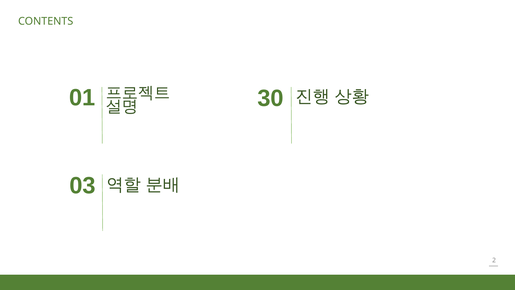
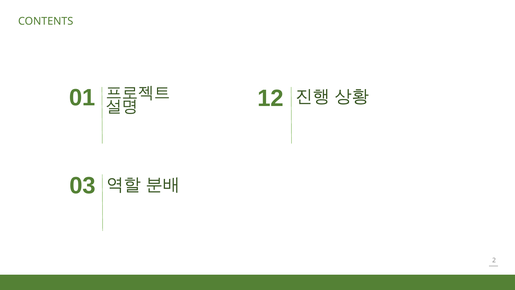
30: 30 -> 12
